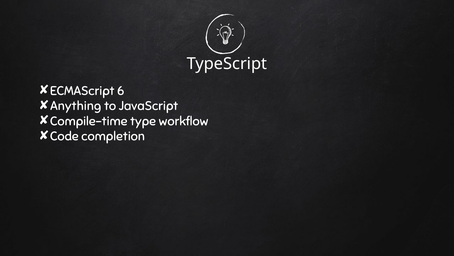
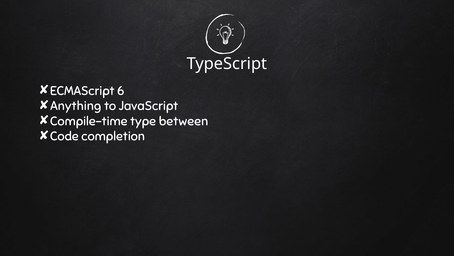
workflow: workflow -> between
